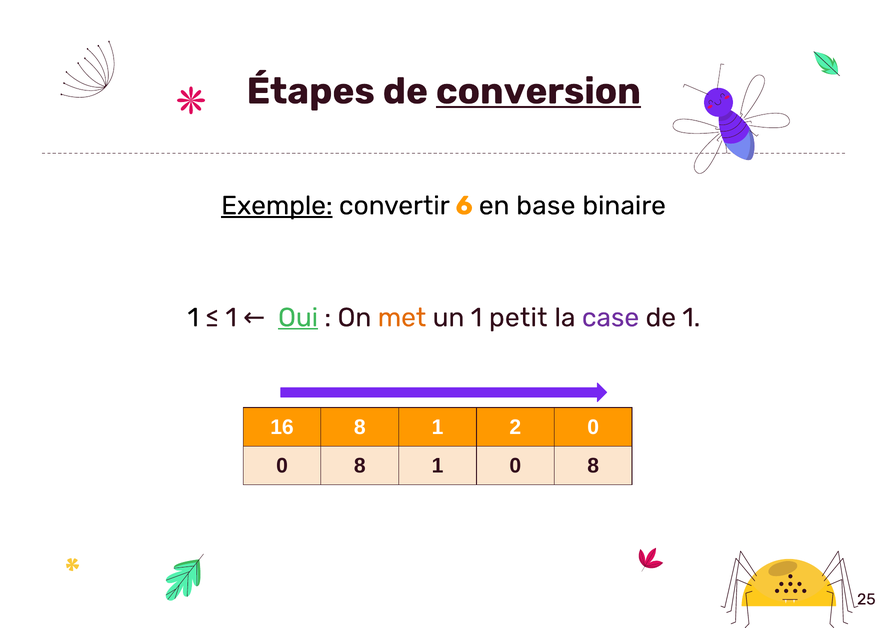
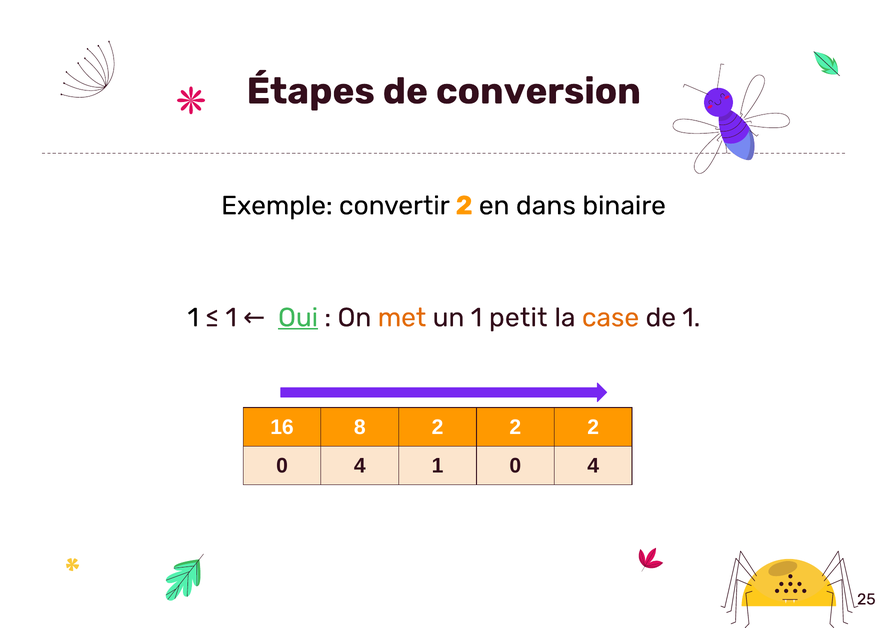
conversion underline: present -> none
Exemple underline: present -> none
convertir 6: 6 -> 2
base: base -> dans
case colour: purple -> orange
16 8 1: 1 -> 2
0 at (593, 427): 0 -> 2
8 at (360, 466): 8 -> 4
1 0 8: 8 -> 4
